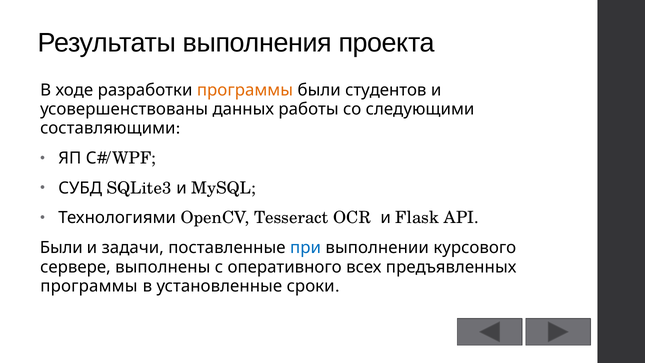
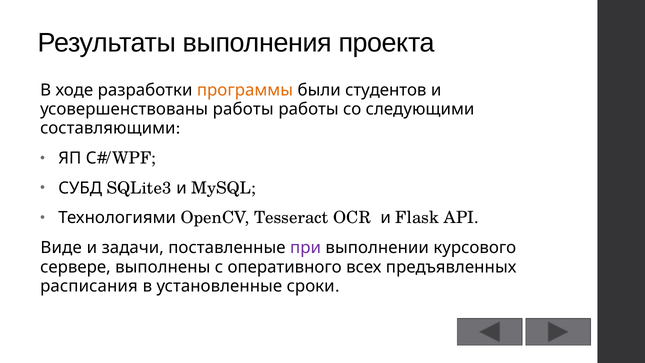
усовершенствованы данных: данных -> работы
Были at (61, 248): Были -> Виде
при colour: blue -> purple
программы at (89, 286): программы -> расписания
